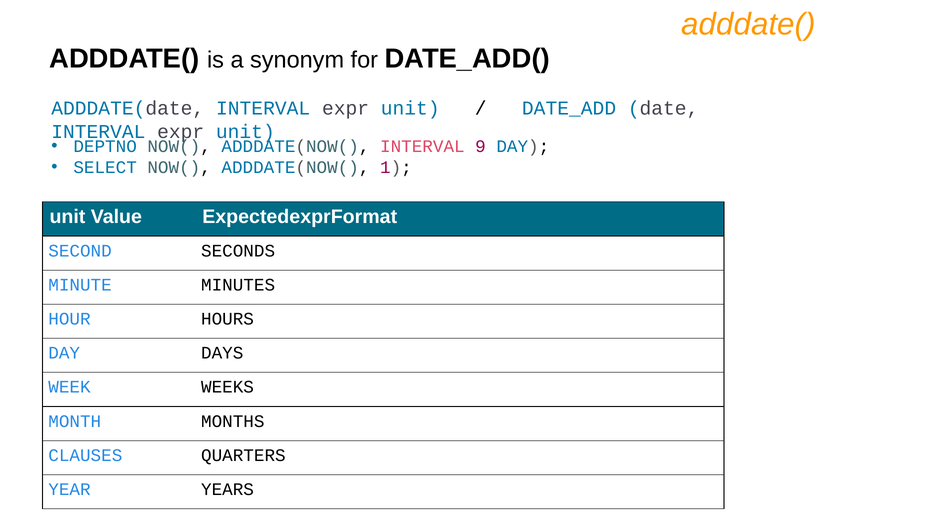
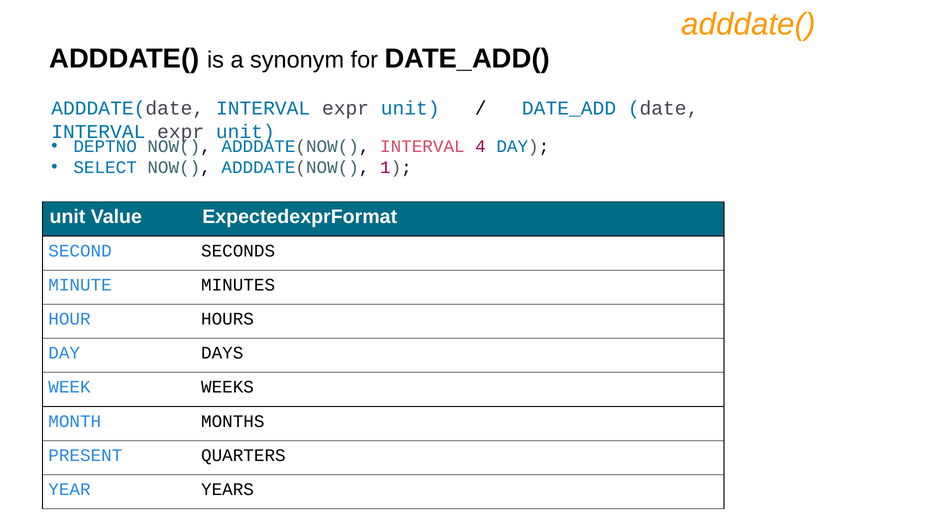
9: 9 -> 4
CLAUSES: CLAUSES -> PRESENT
